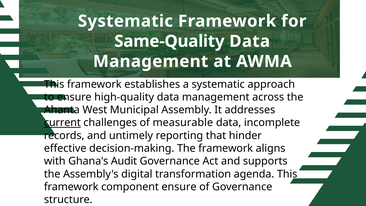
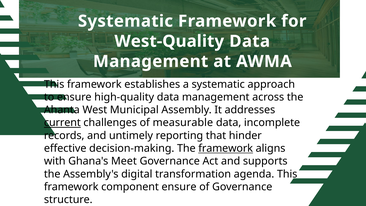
Same-Quality: Same-Quality -> West-Quality
framework at (226, 148) underline: none -> present
Audit: Audit -> Meet
